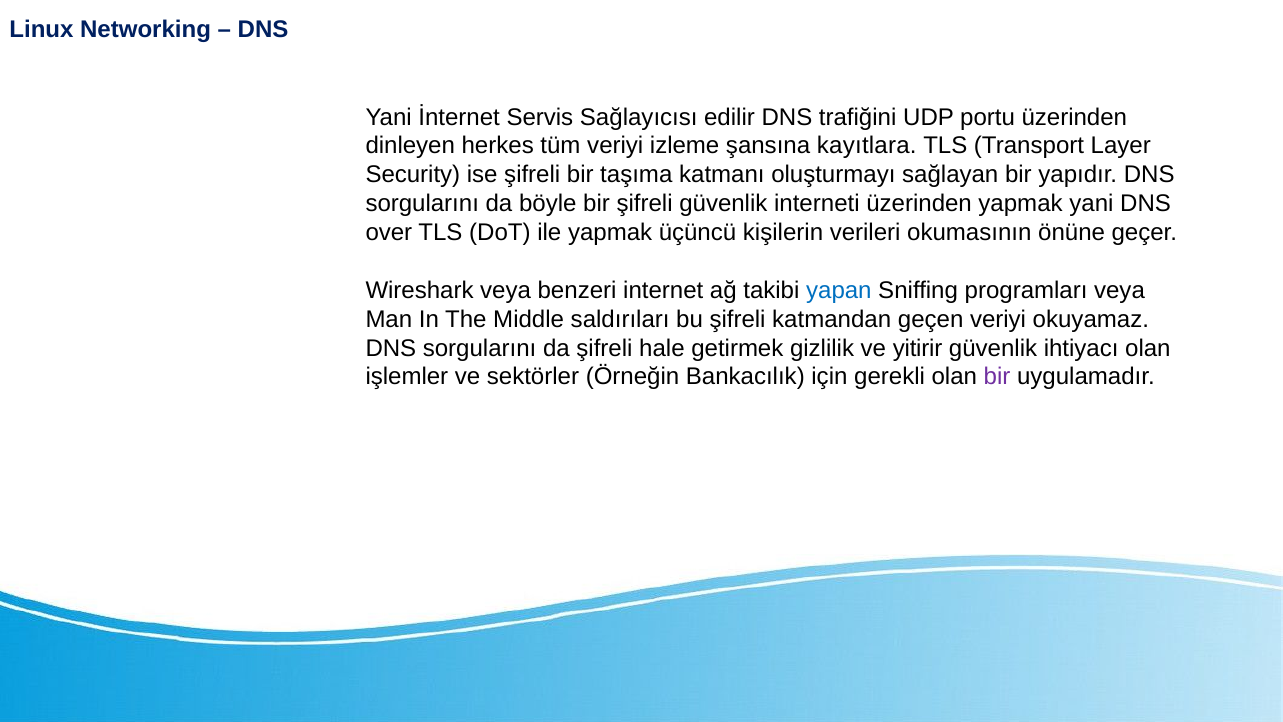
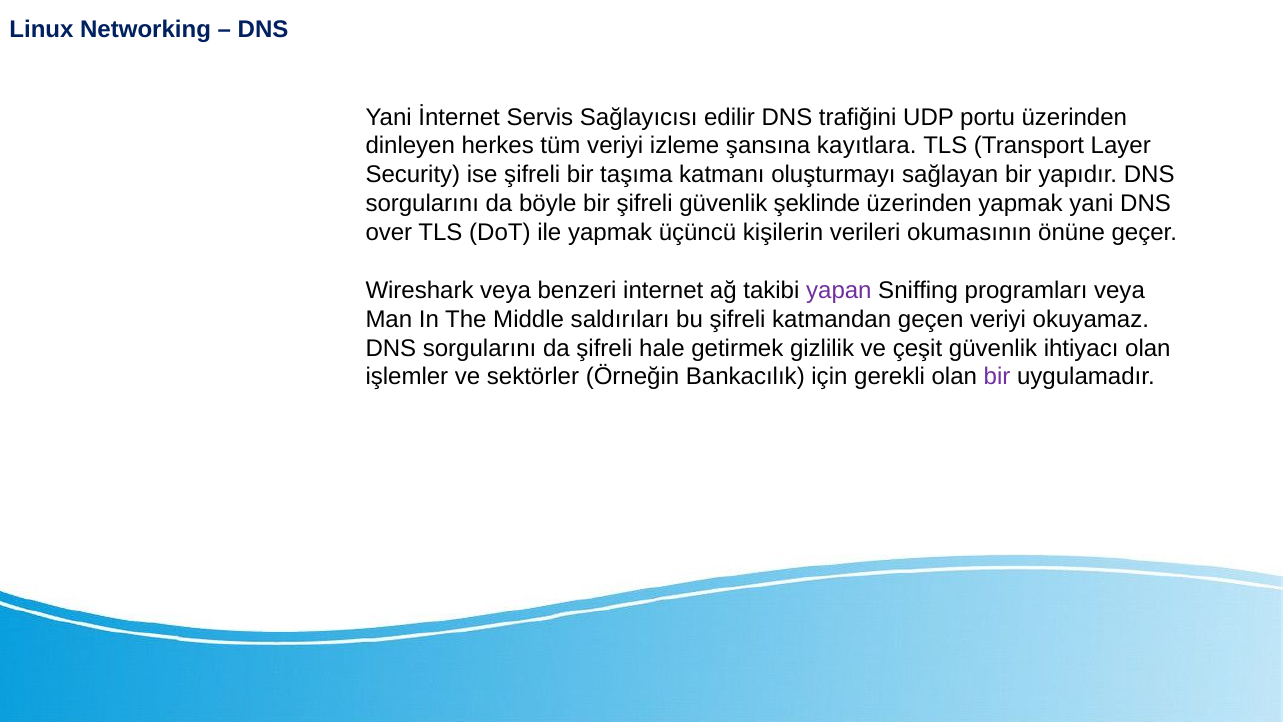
interneti: interneti -> şeklinde
yapan colour: blue -> purple
yitirir: yitirir -> çeşit
